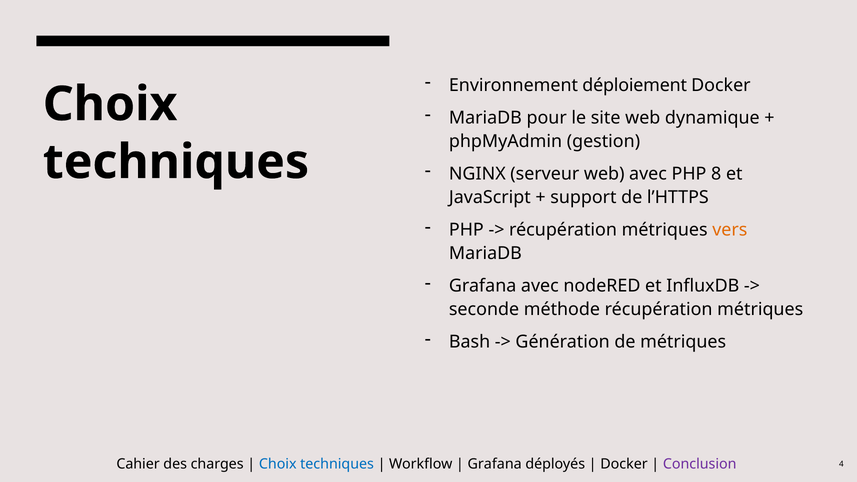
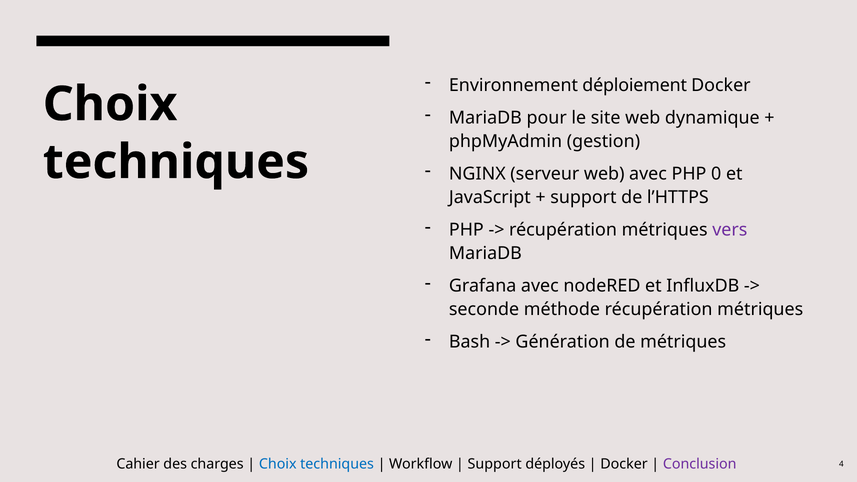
8: 8 -> 0
vers colour: orange -> purple
Grafana at (495, 464): Grafana -> Support
